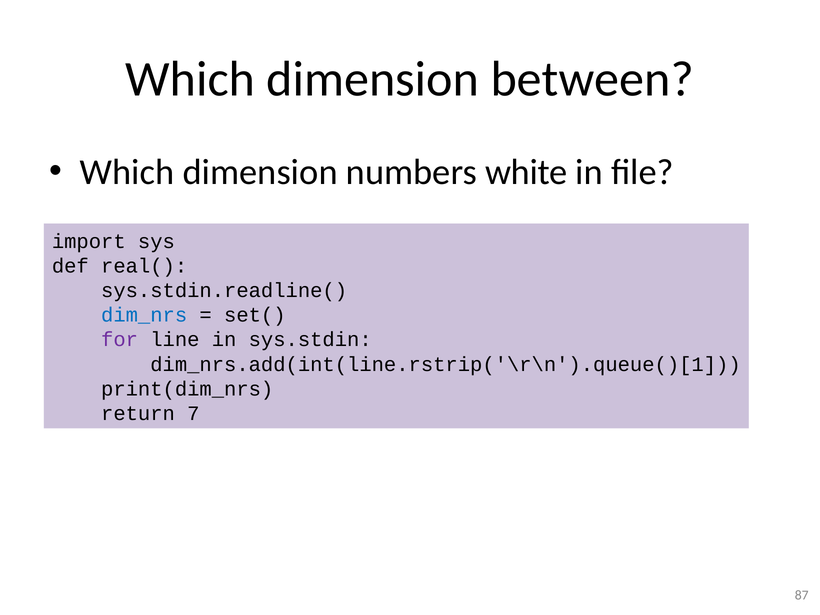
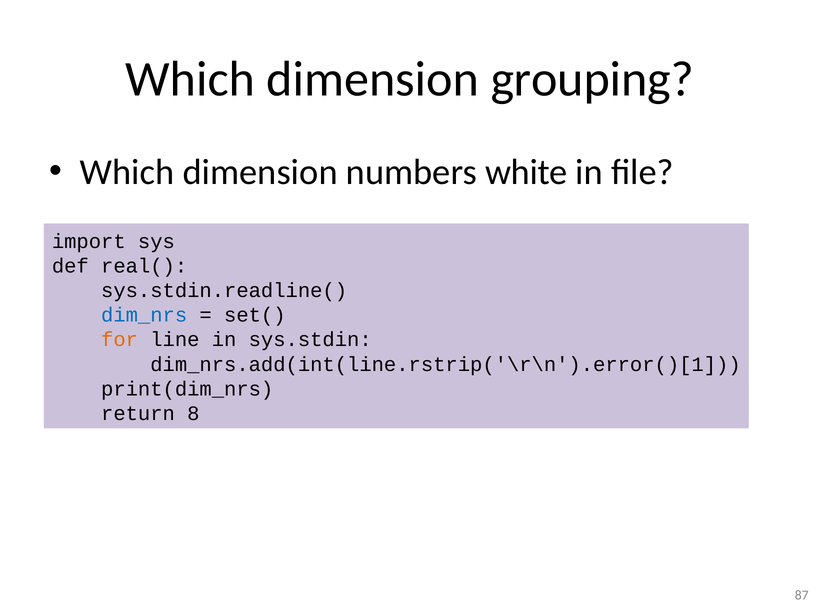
between: between -> grouping
for colour: purple -> orange
dim_nrs.add(int(line.rstrip('\r\n').queue()[1: dim_nrs.add(int(line.rstrip('\r\n').queue()[1 -> dim_nrs.add(int(line.rstrip('\r\n').error()[1
7: 7 -> 8
